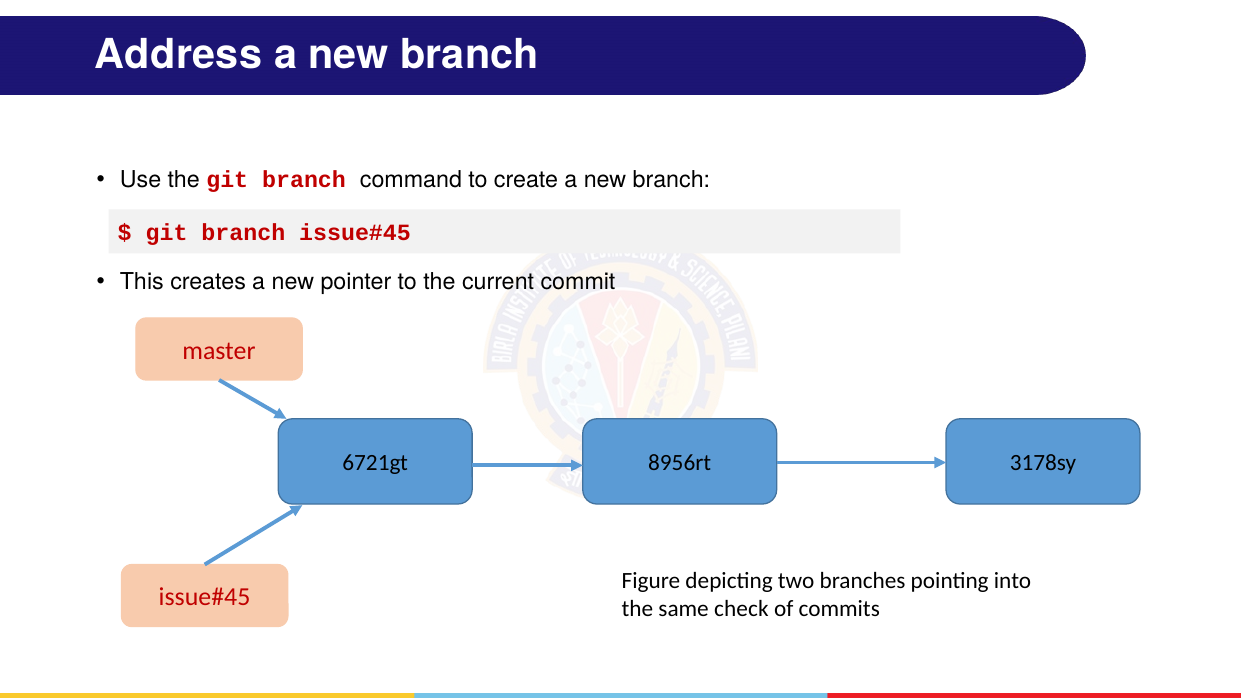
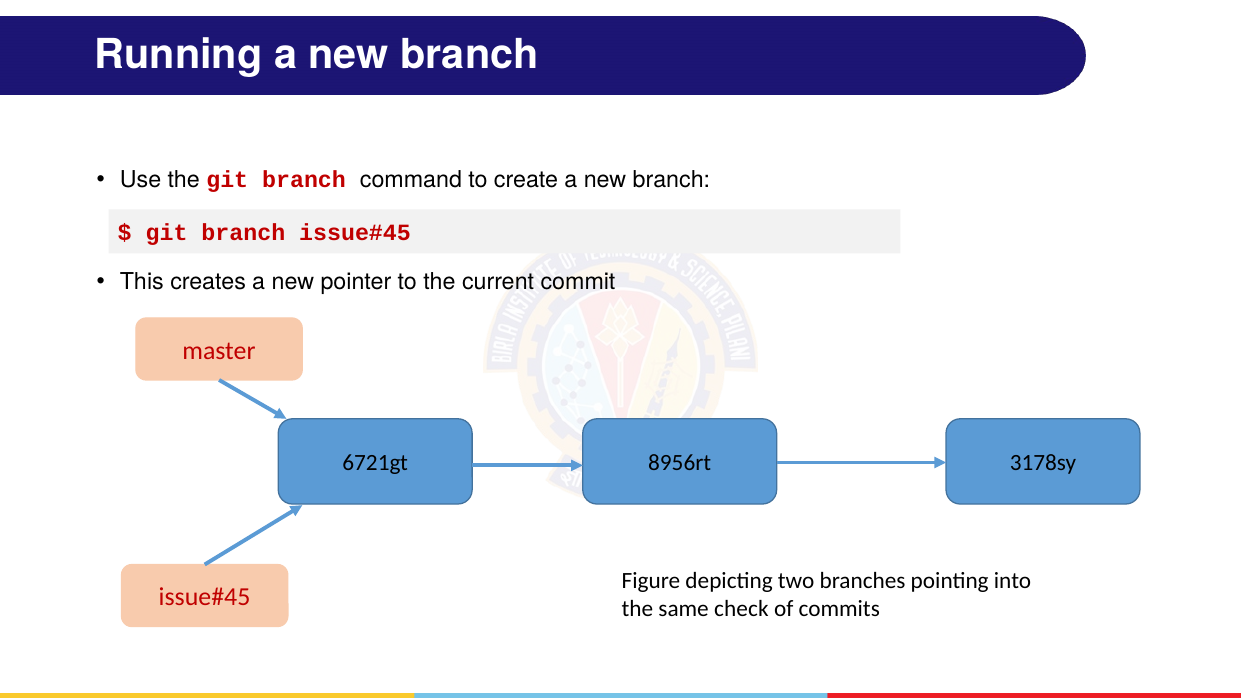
Address: Address -> Running
